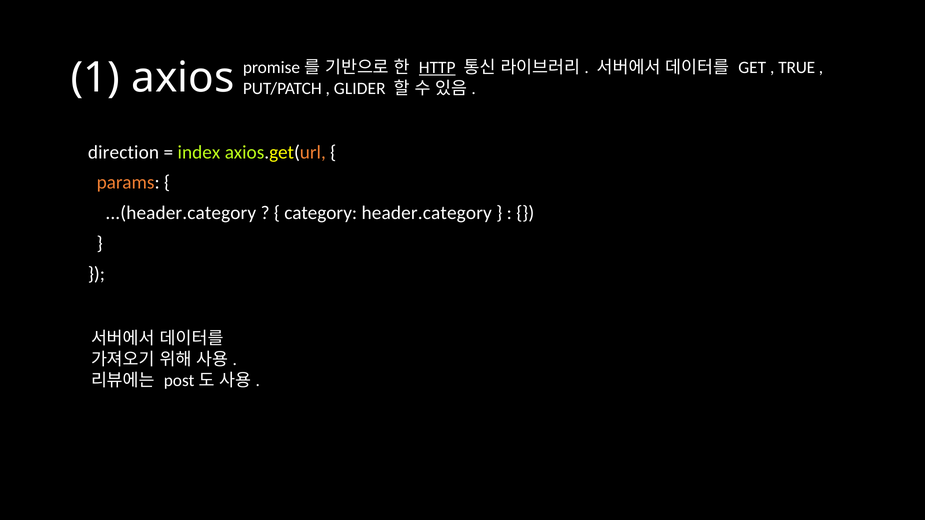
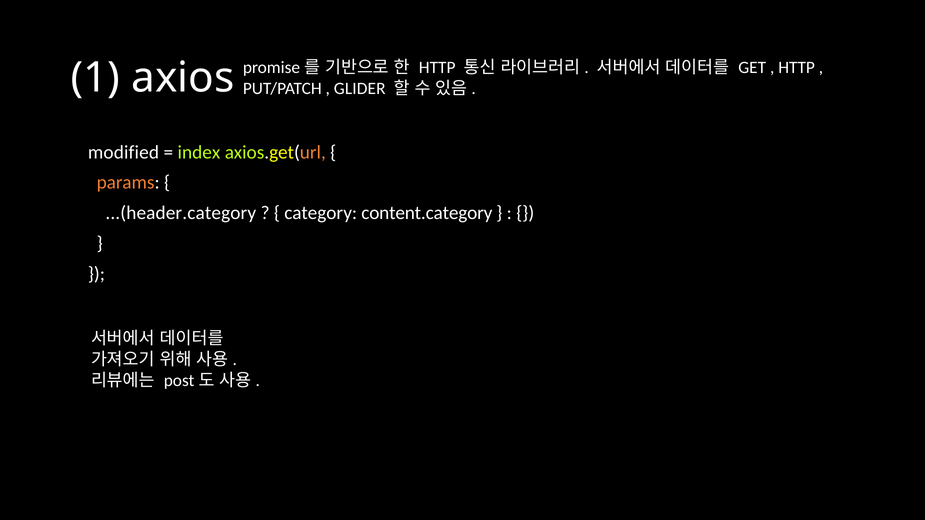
HTTP at (437, 68) underline: present -> none
TRUE at (797, 68): TRUE -> HTTP
direction: direction -> modified
header.category: header.category -> content.category
